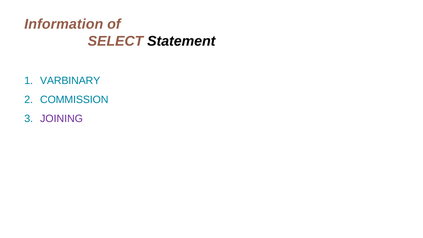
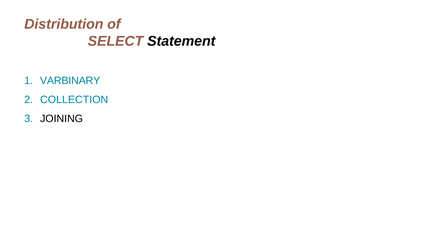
Information: Information -> Distribution
COMMISSION: COMMISSION -> COLLECTION
JOINING colour: purple -> black
